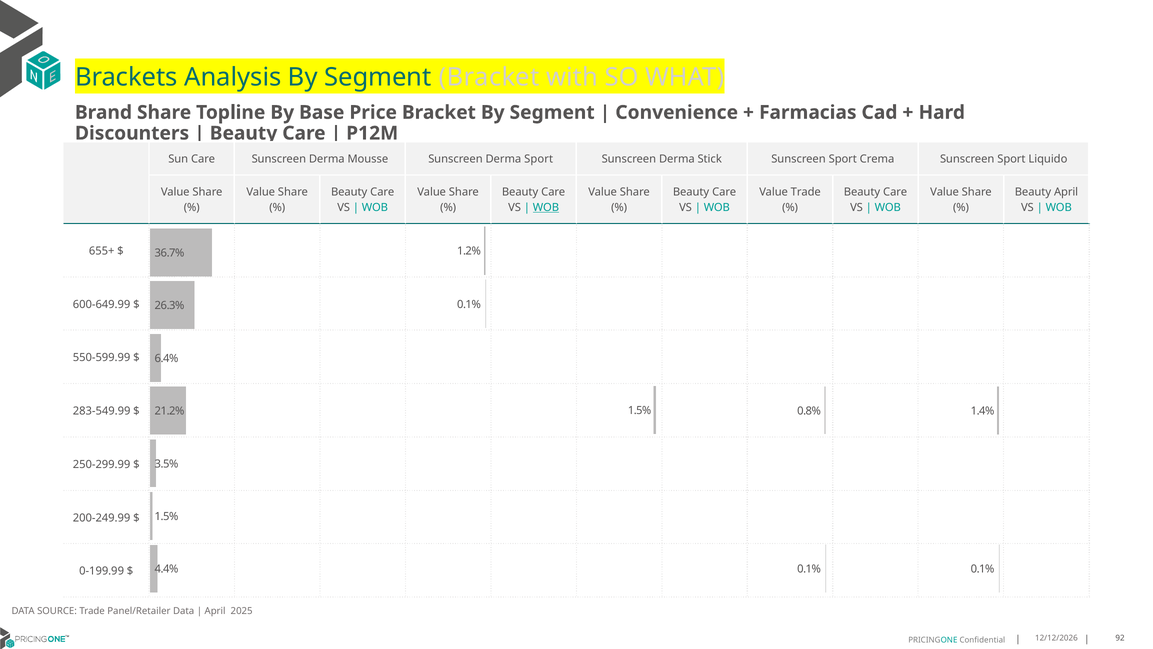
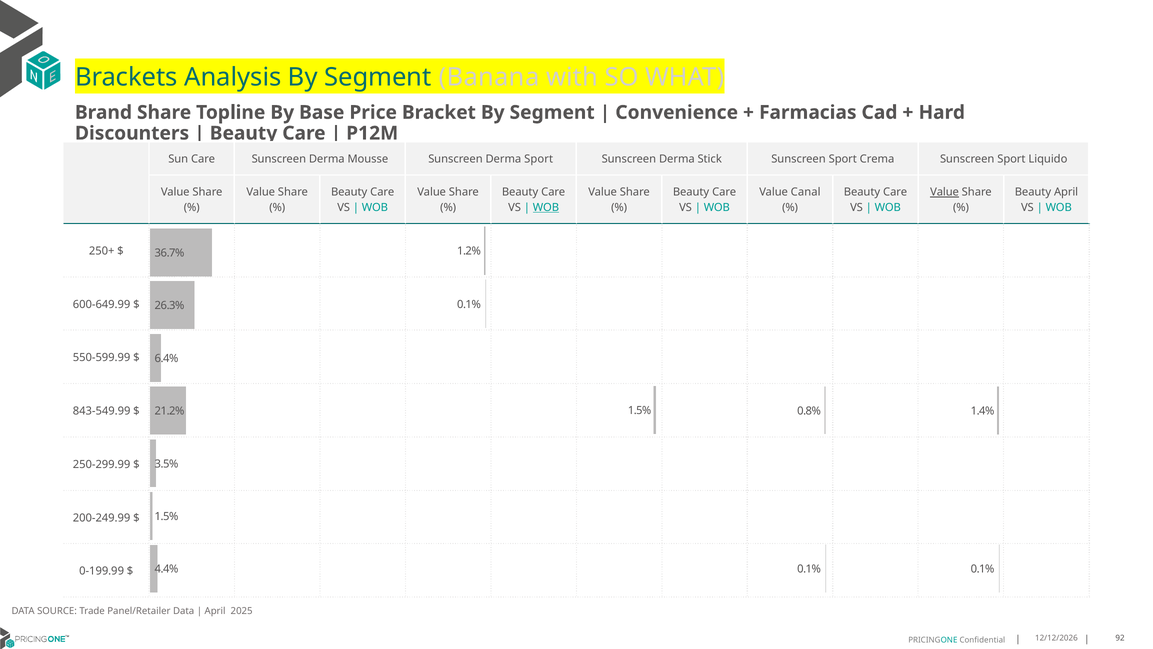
Segment Bracket: Bracket -> Banana
Value Trade: Trade -> Canal
Value at (945, 192) underline: none -> present
655+: 655+ -> 250+
283-549.99: 283-549.99 -> 843-549.99
